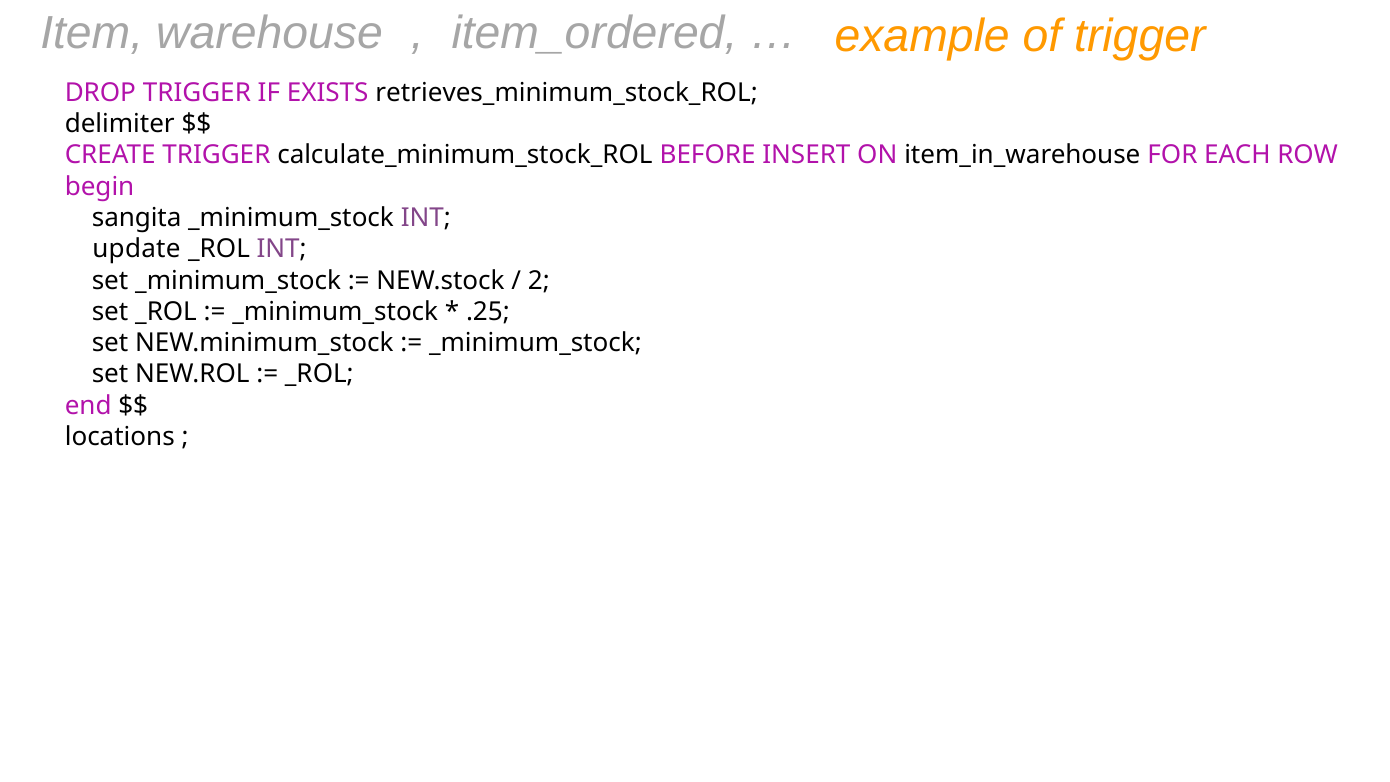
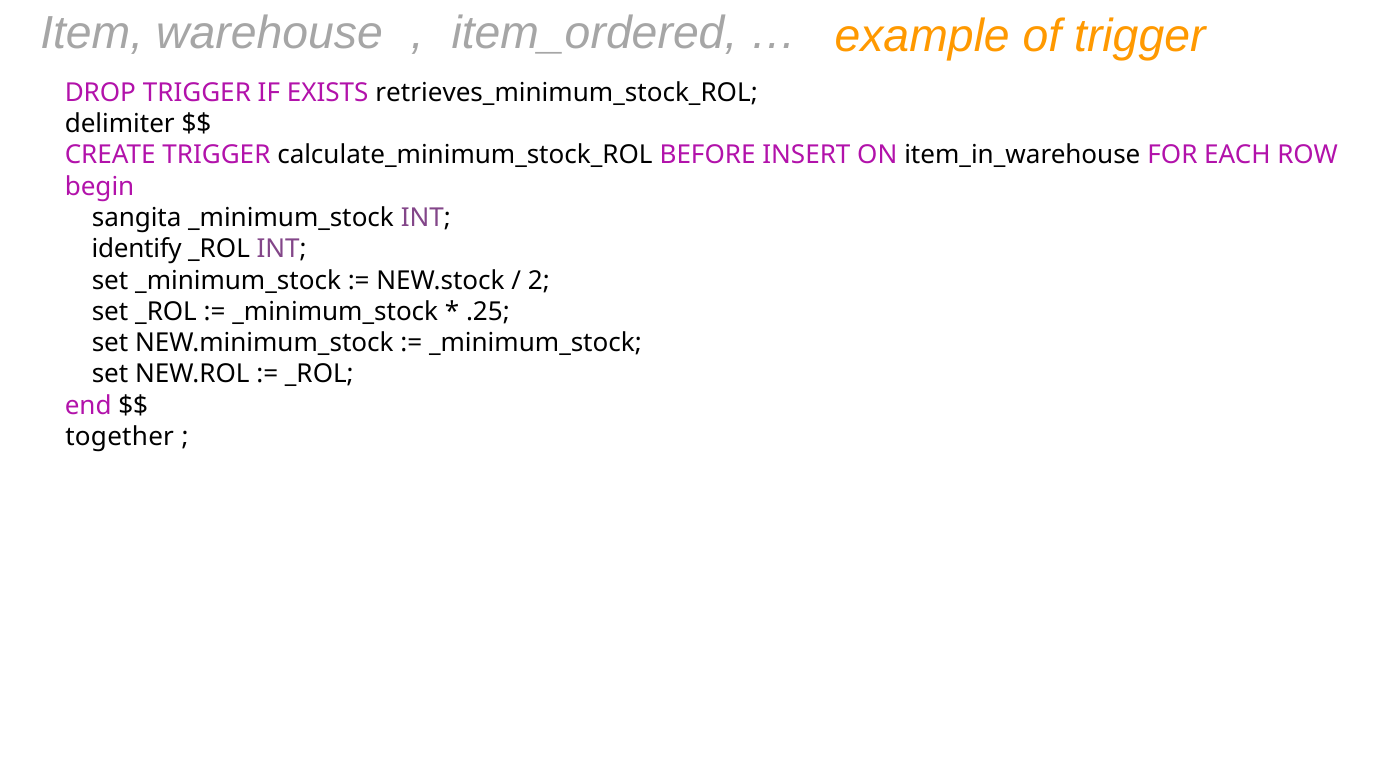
update: update -> identify
locations: locations -> together
